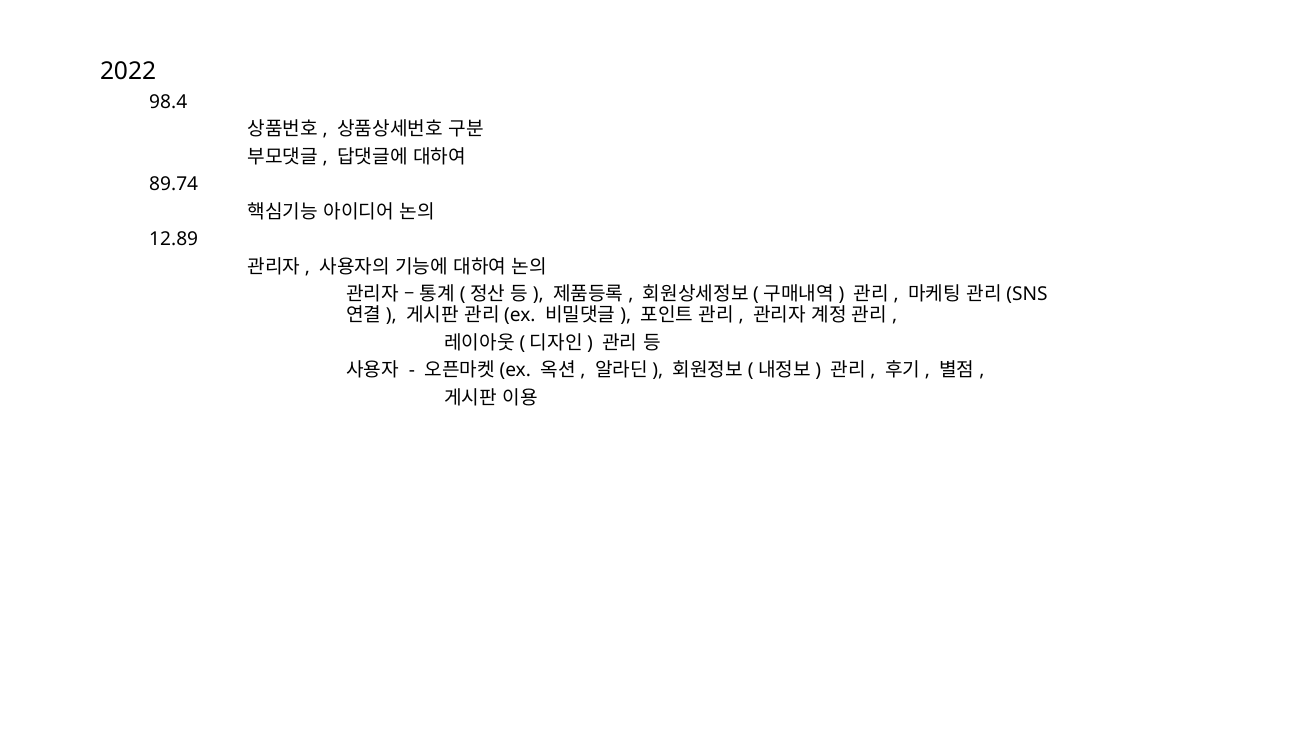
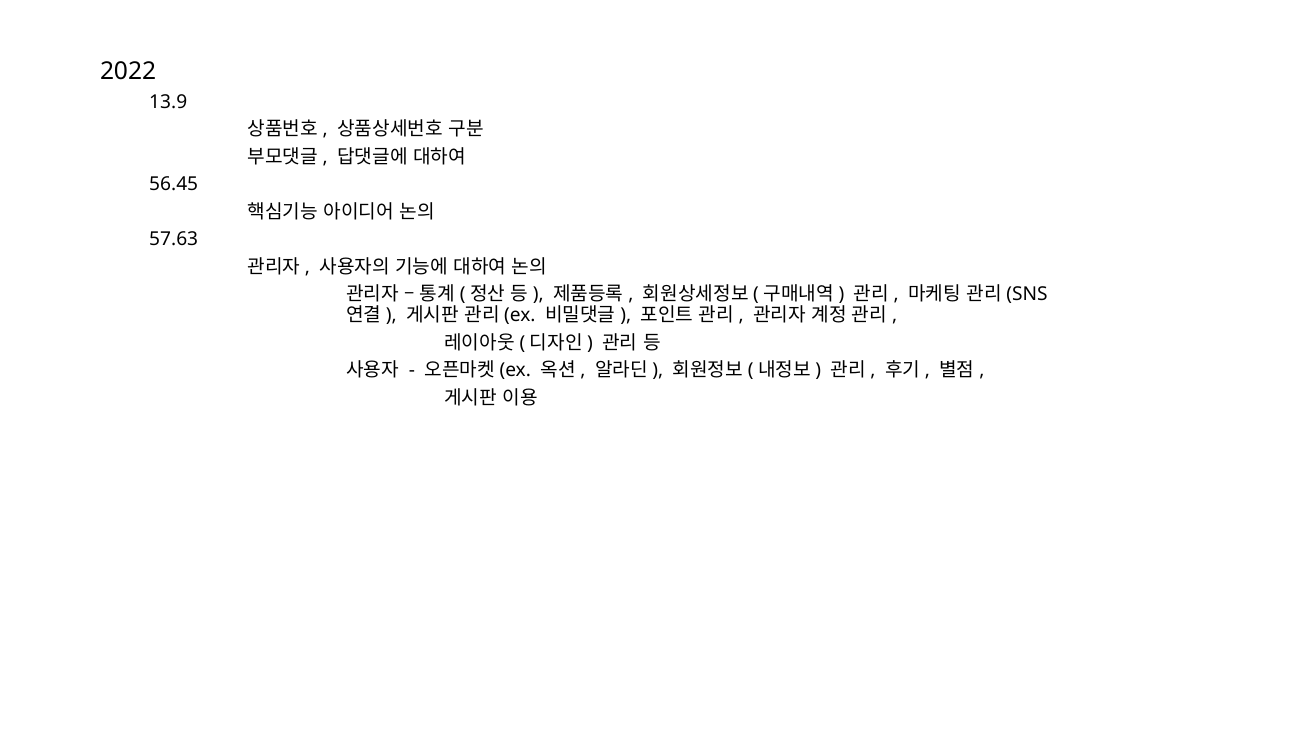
98.4: 98.4 -> 13.9
89.74: 89.74 -> 56.45
12.89: 12.89 -> 57.63
